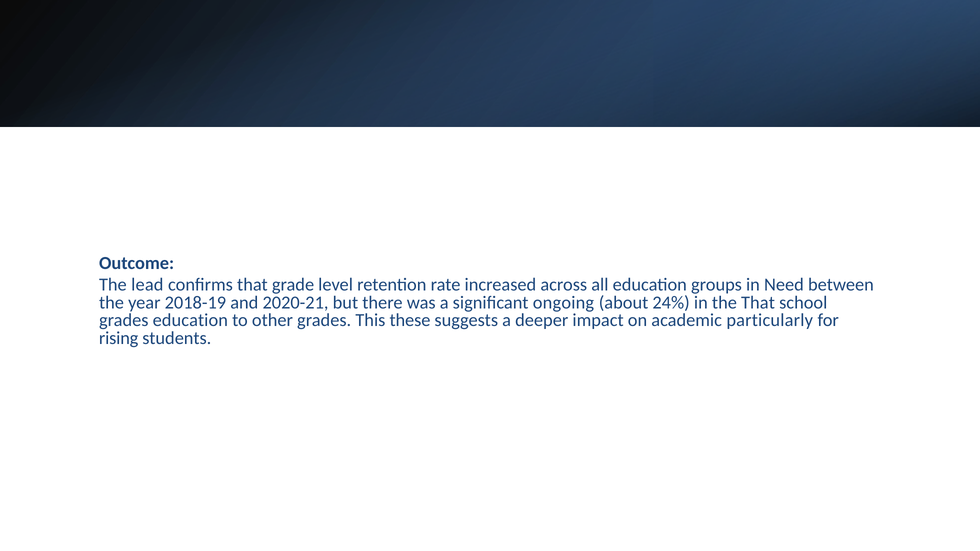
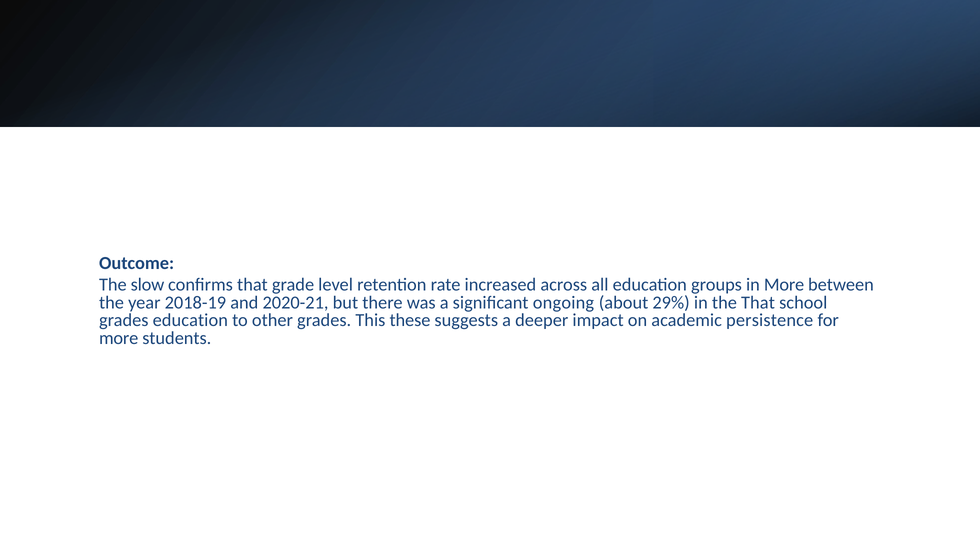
lead: lead -> slow
in Need: Need -> More
24%: 24% -> 29%
particularly: particularly -> persistence
rising at (119, 338): rising -> more
